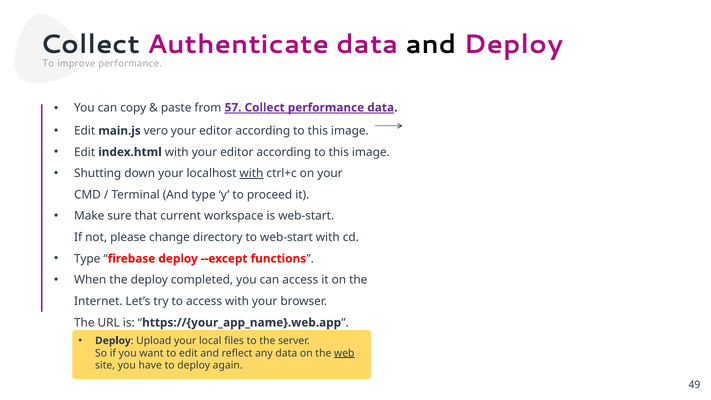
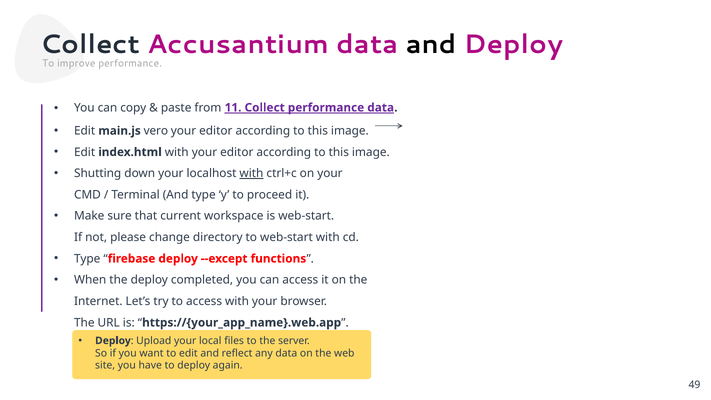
Authenticate: Authenticate -> Accusantium
57: 57 -> 11
web underline: present -> none
